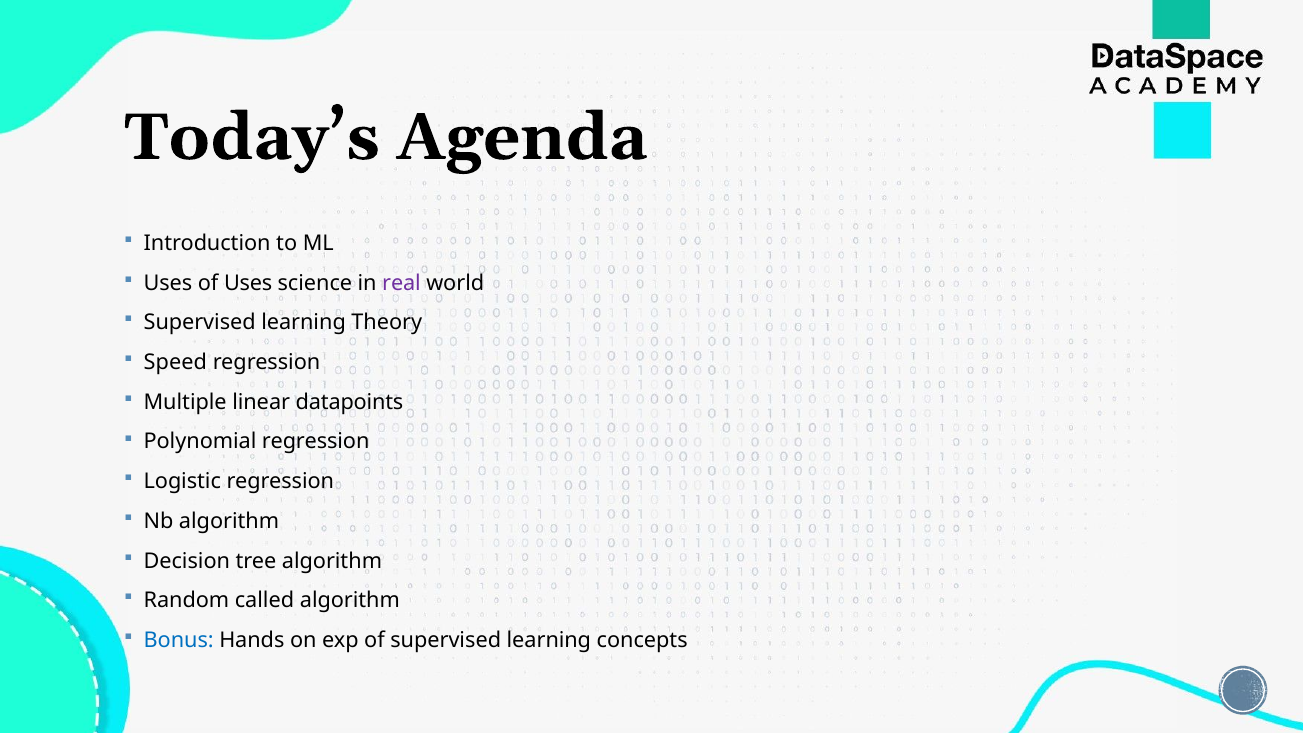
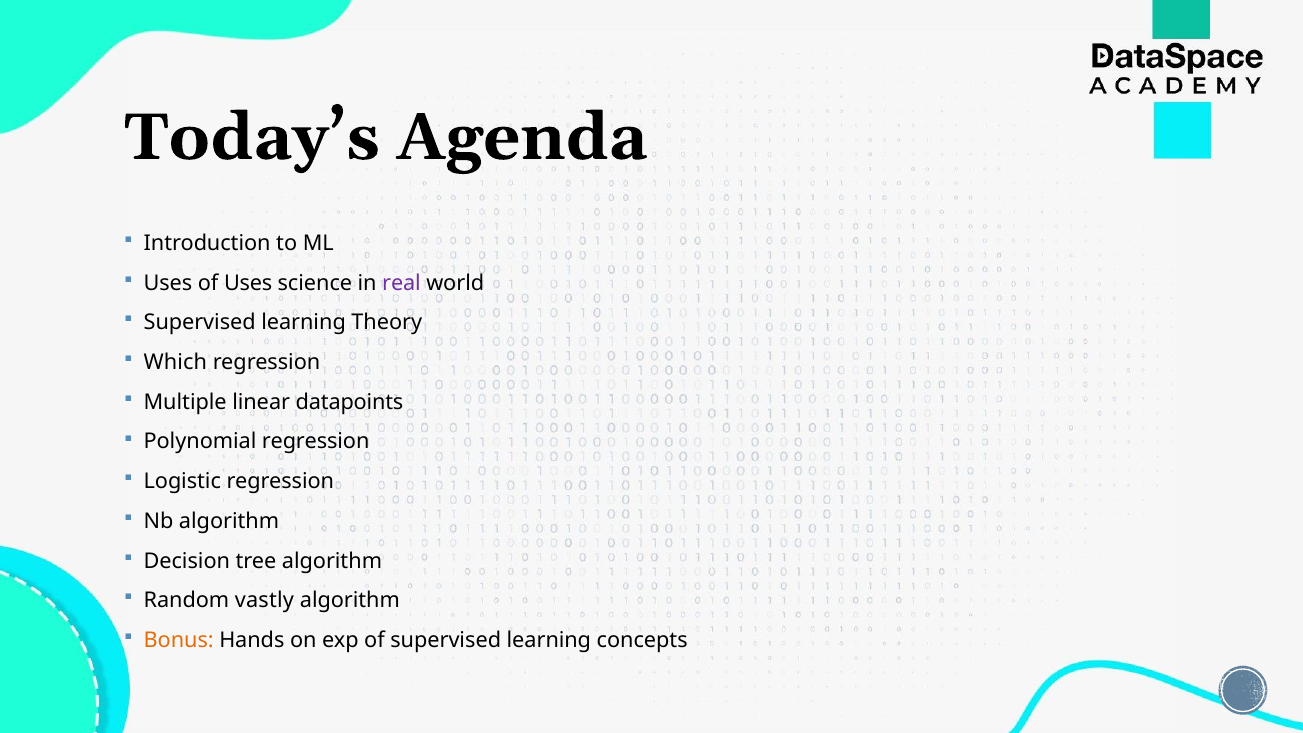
Speed: Speed -> Which
called: called -> vastly
Bonus colour: blue -> orange
